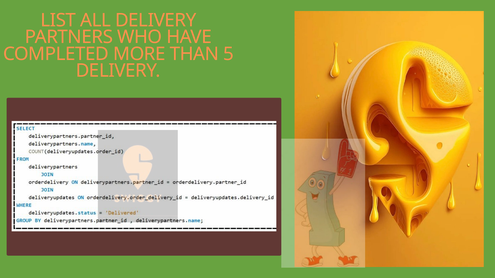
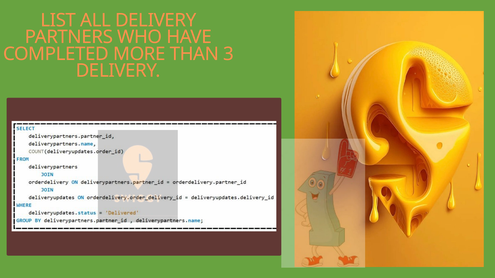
5: 5 -> 3
